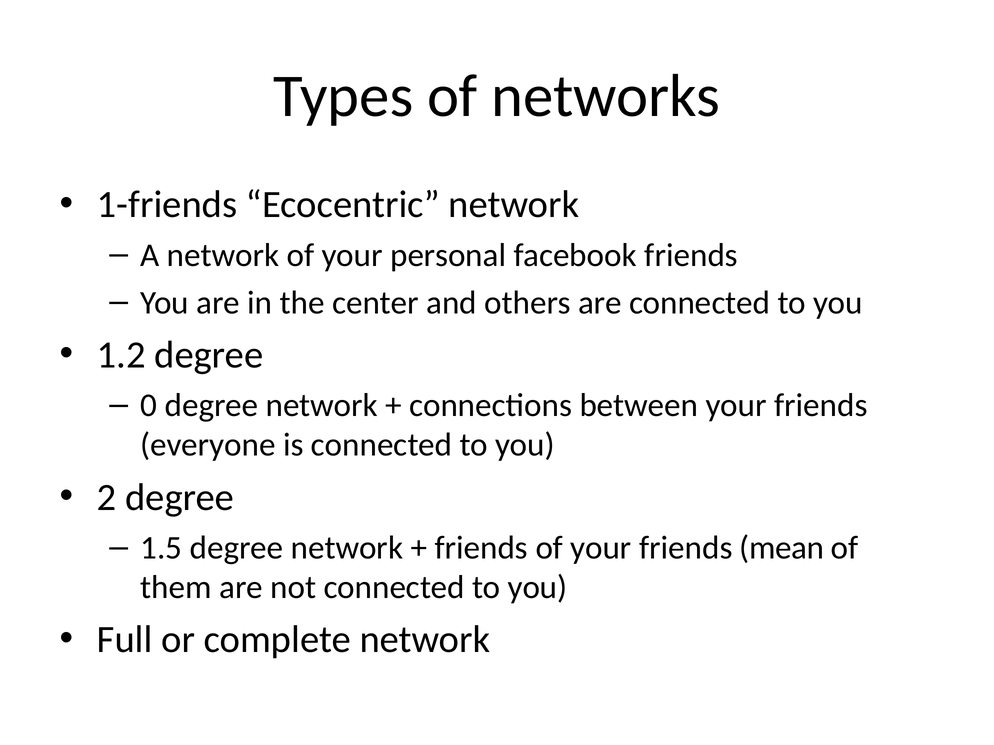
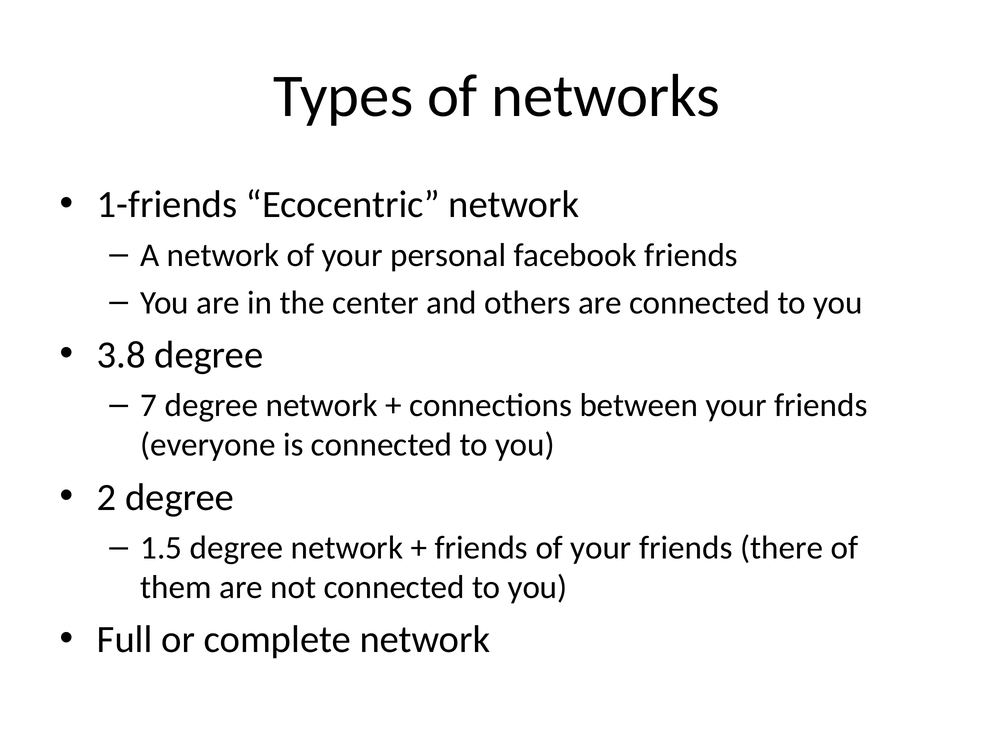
1.2: 1.2 -> 3.8
0: 0 -> 7
mean: mean -> there
